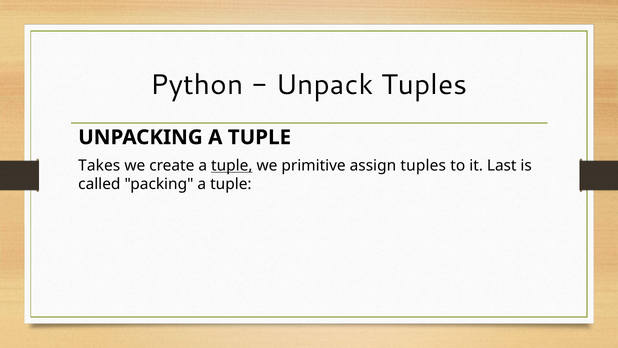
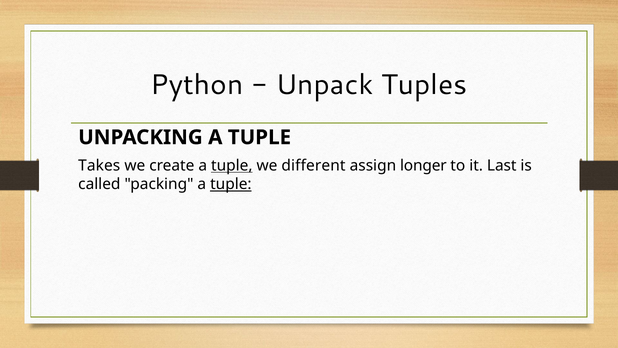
primitive: primitive -> different
assign tuples: tuples -> longer
tuple at (231, 184) underline: none -> present
